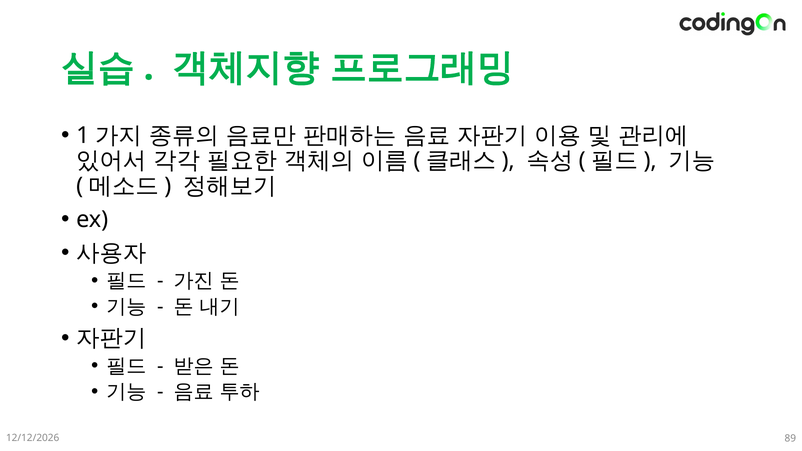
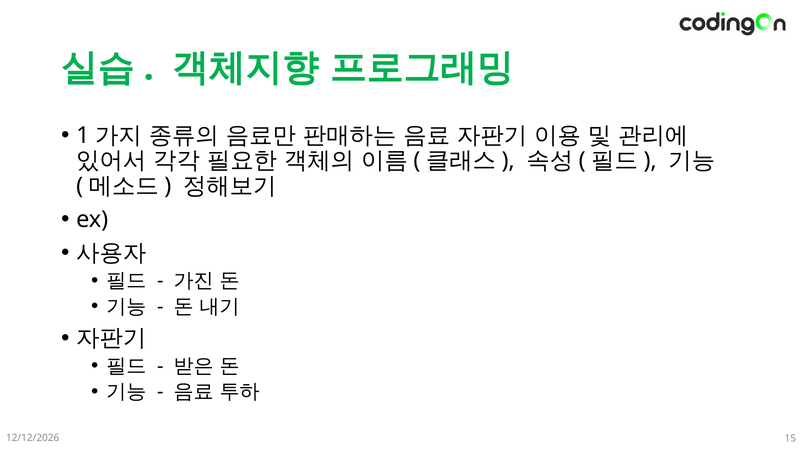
89: 89 -> 15
